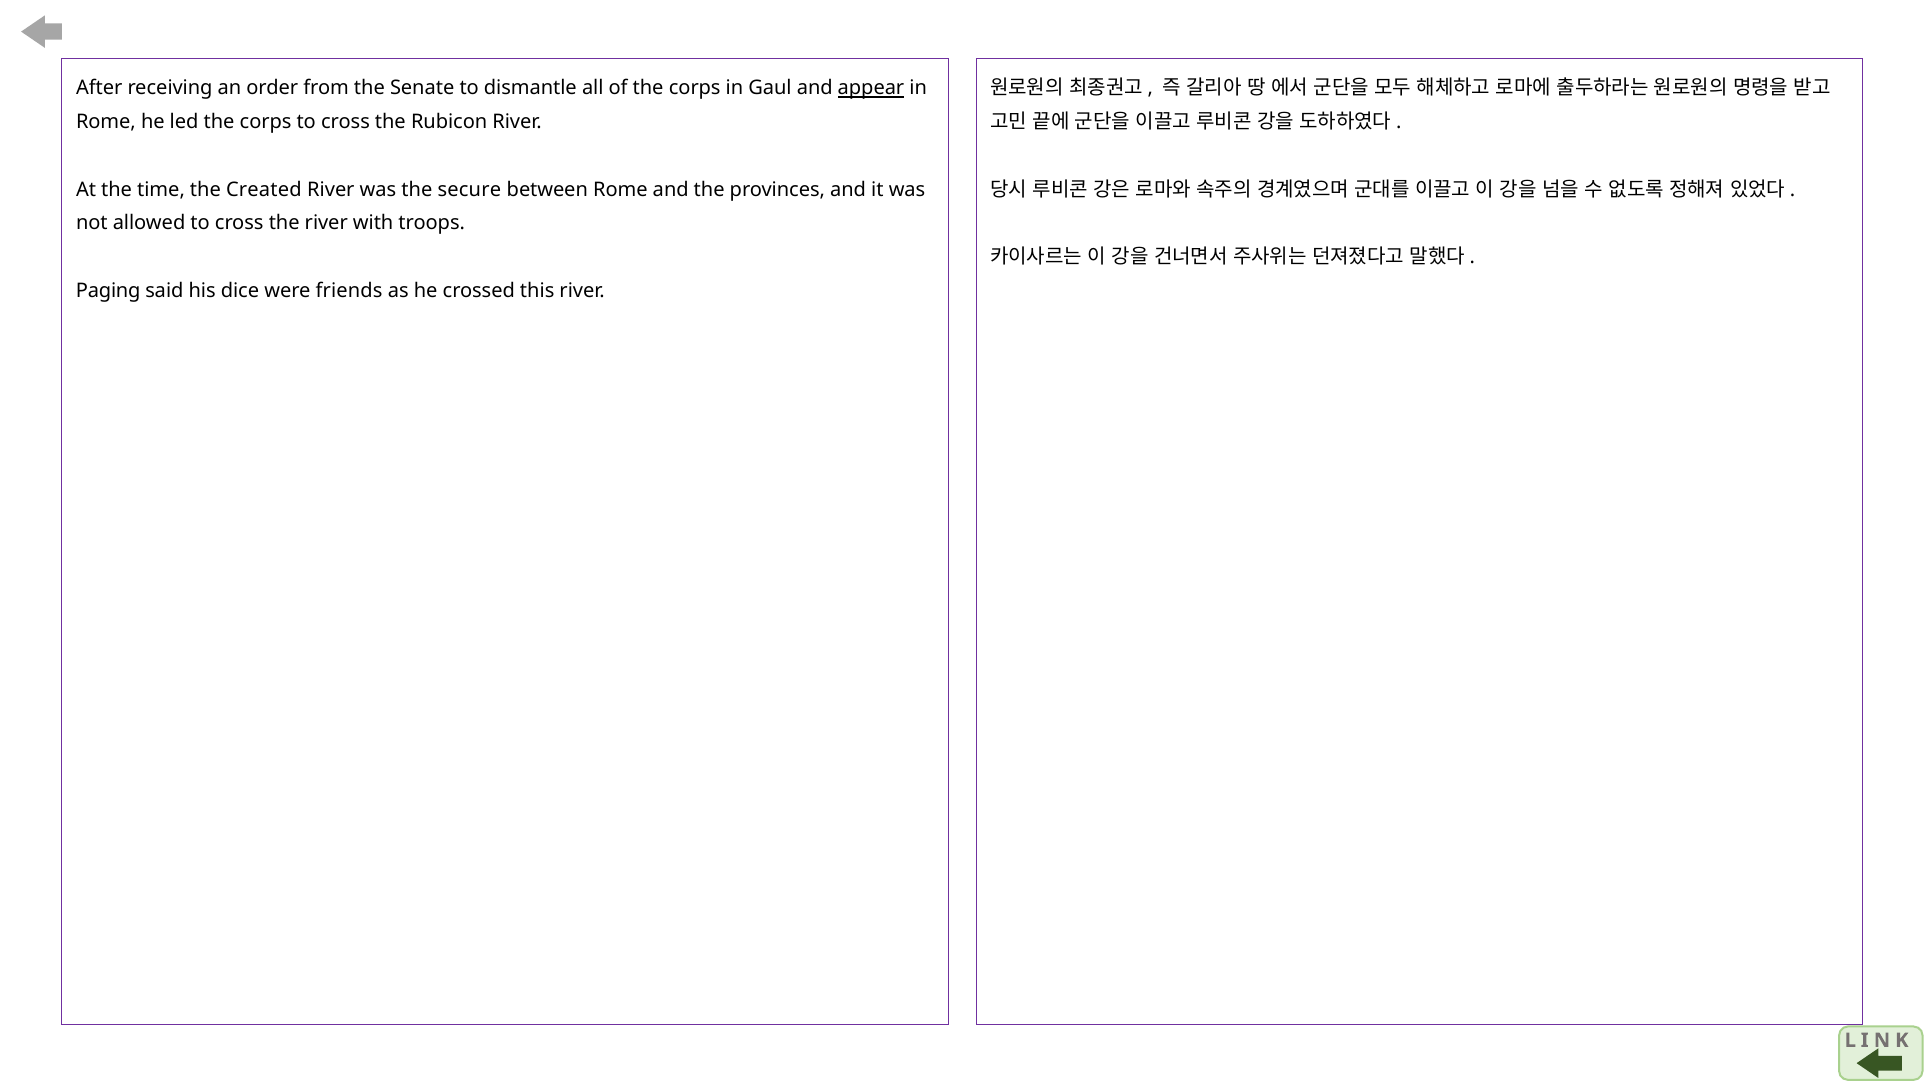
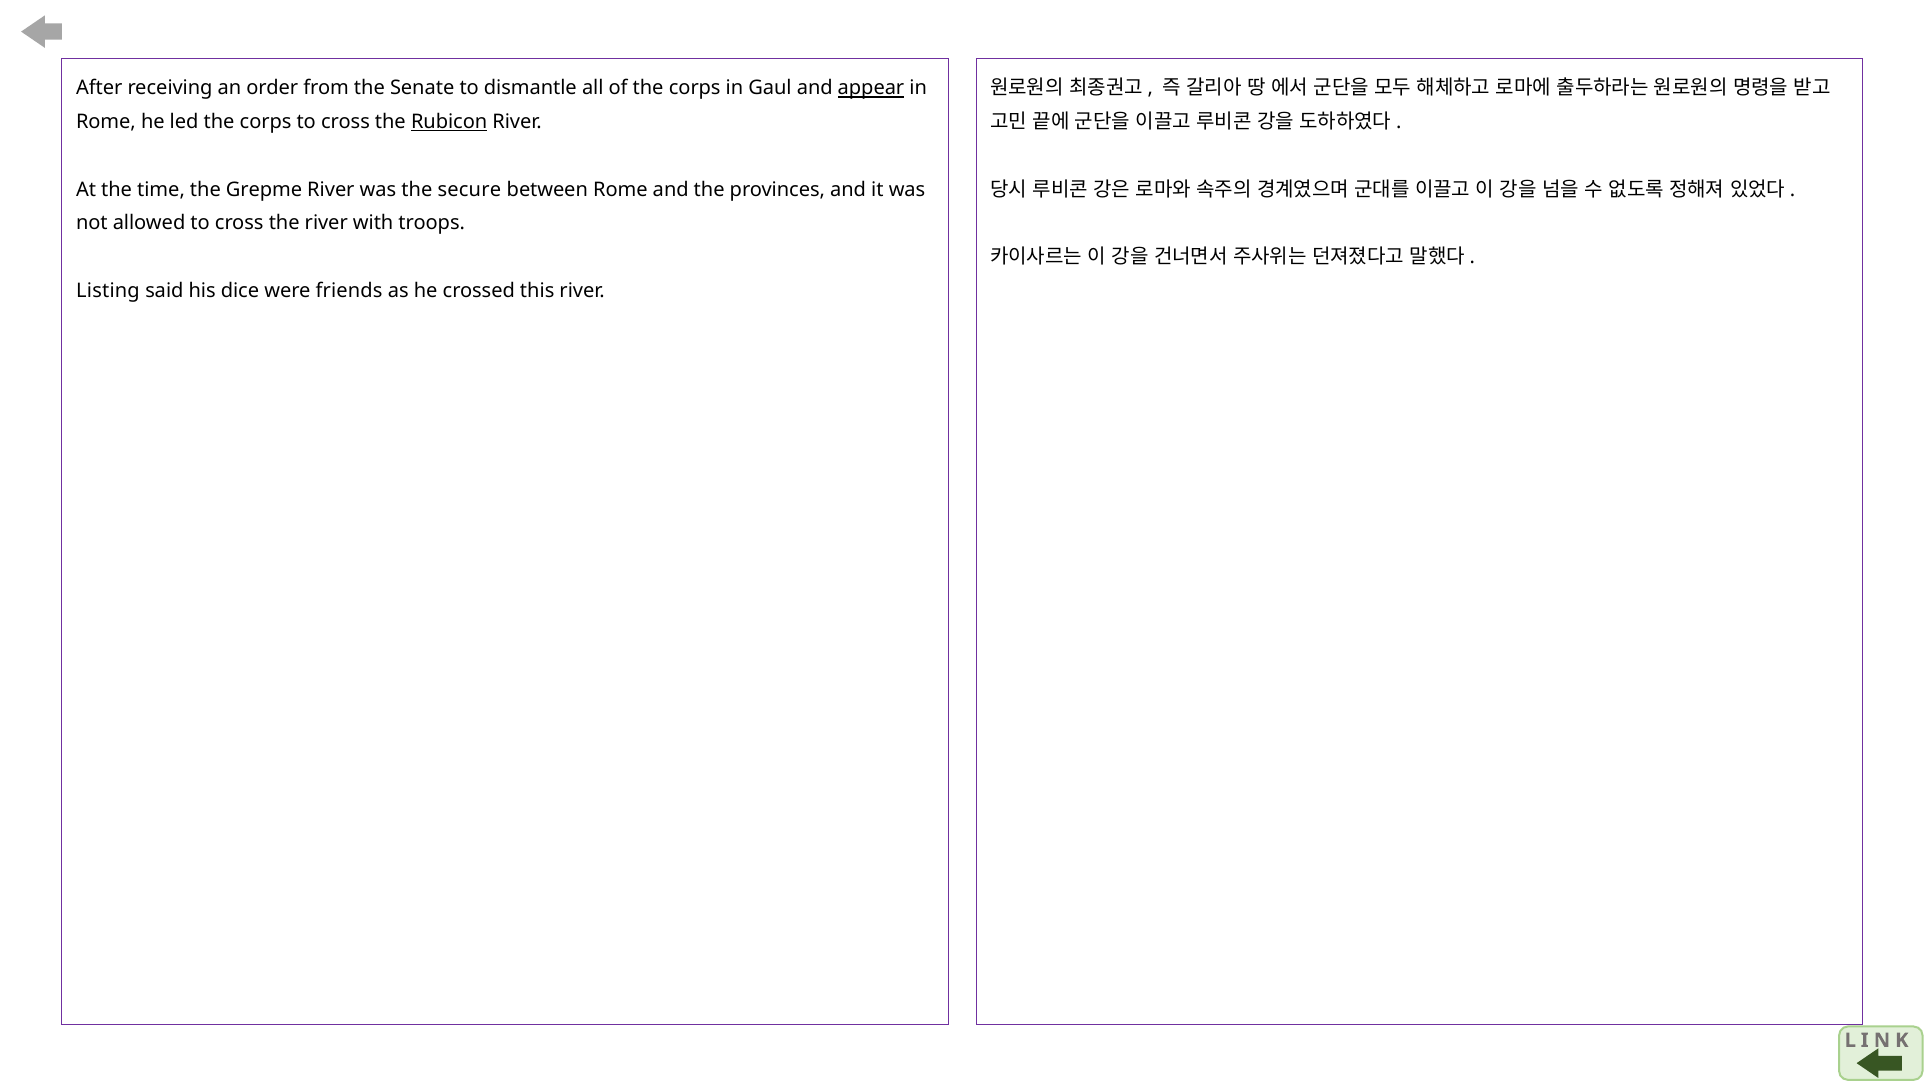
Rubicon underline: none -> present
Created: Created -> Grepme
Paging: Paging -> Listing
